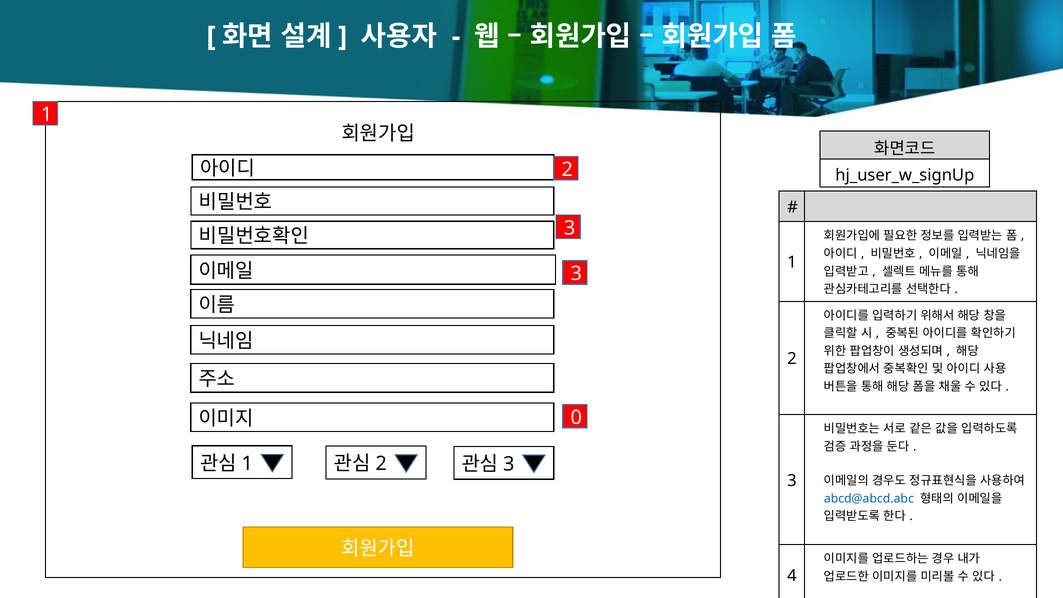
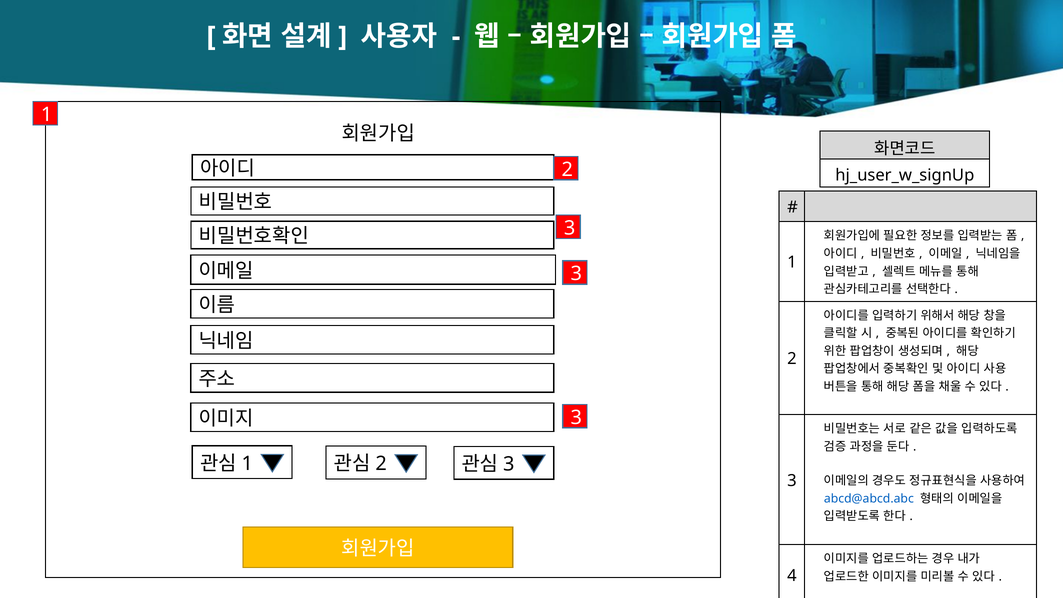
0 at (576, 417): 0 -> 3
